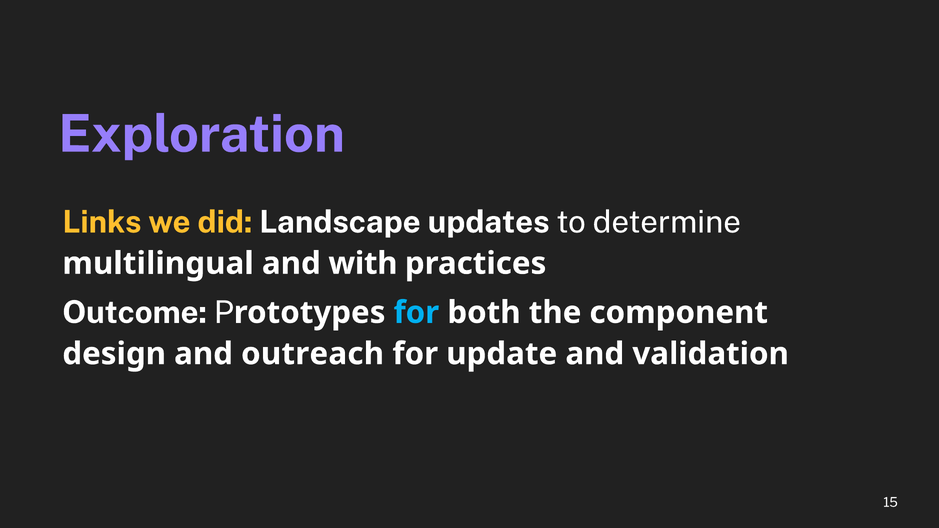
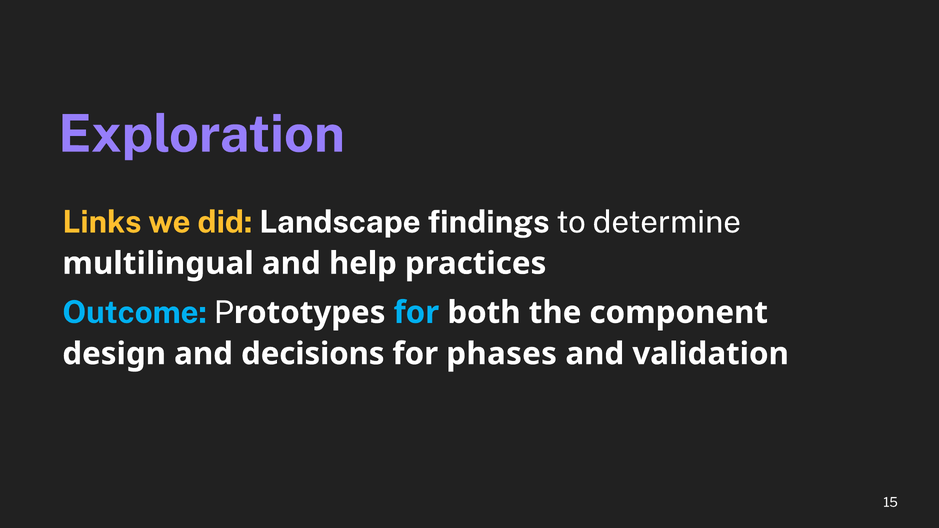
updates: updates -> findings
with: with -> help
Outcome colour: white -> light blue
outreach: outreach -> decisions
update: update -> phases
